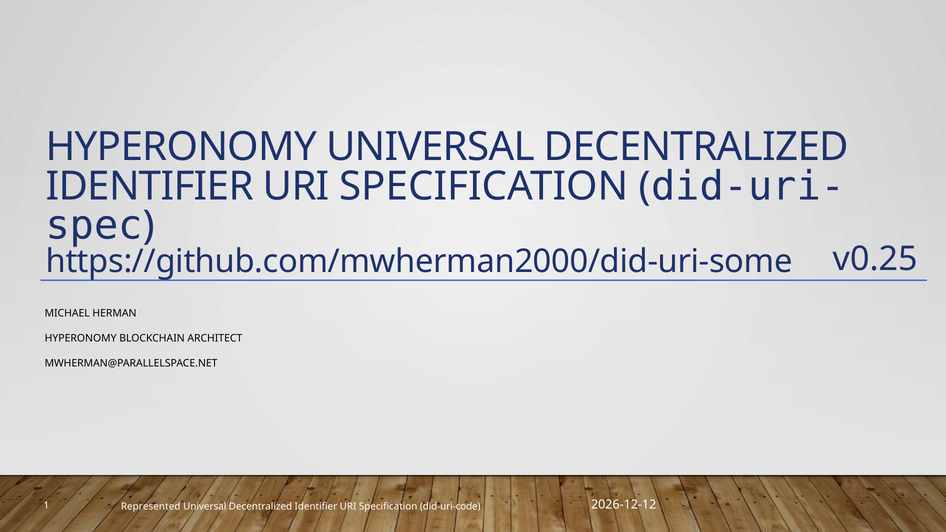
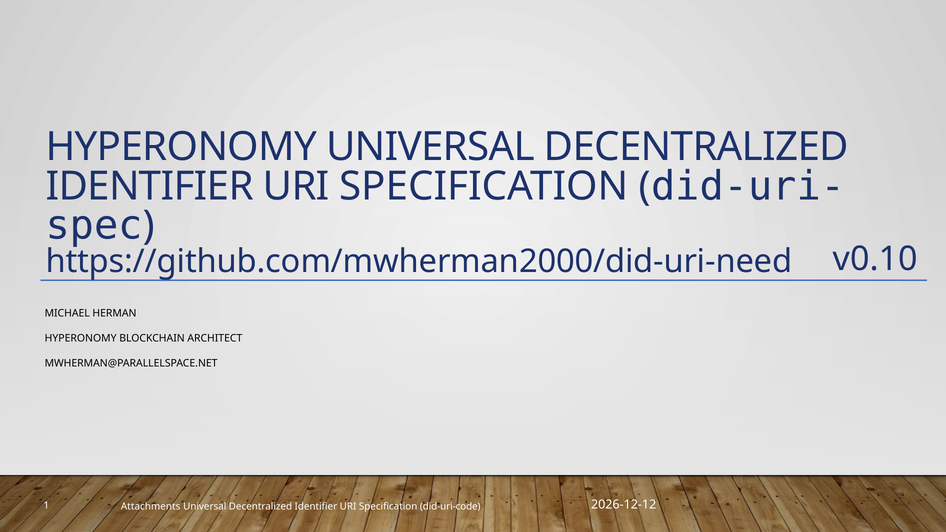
v0.25: v0.25 -> v0.10
https://github.com/mwherman2000/did-uri-some: https://github.com/mwherman2000/did-uri-some -> https://github.com/mwherman2000/did-uri-need
Represented: Represented -> Attachments
